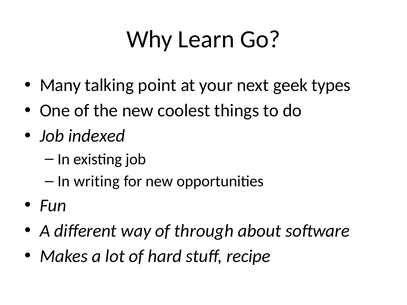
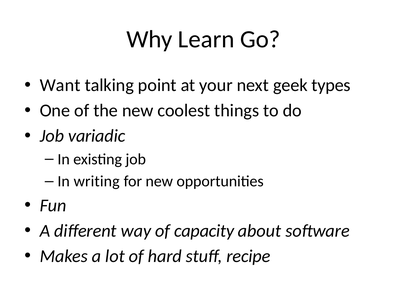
Many: Many -> Want
indexed: indexed -> variadic
through: through -> capacity
